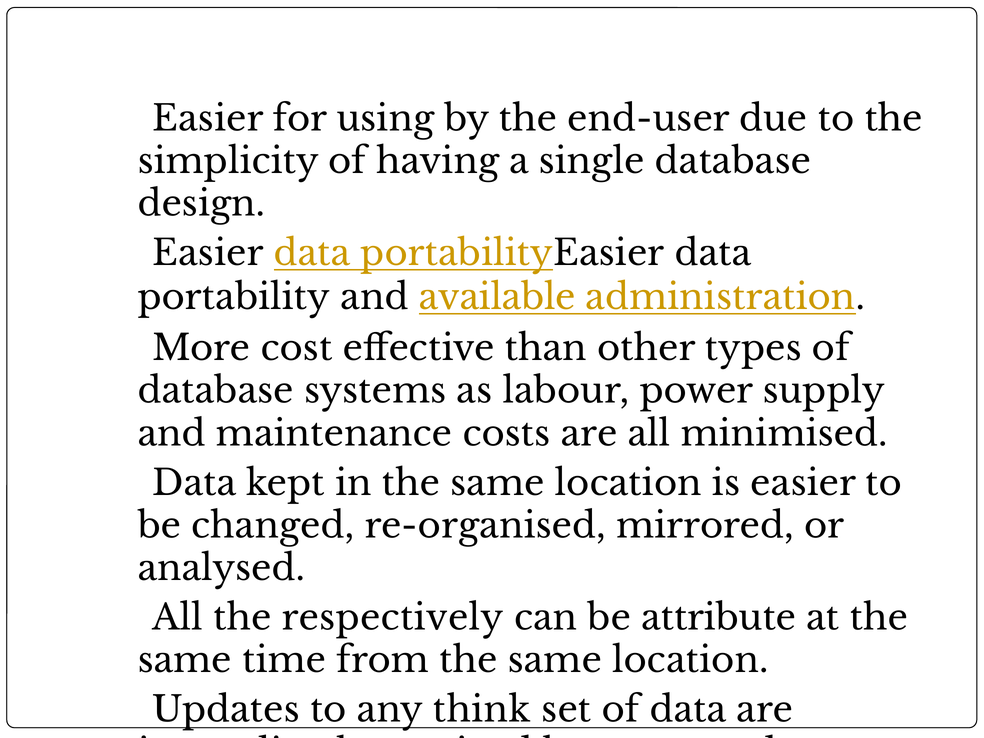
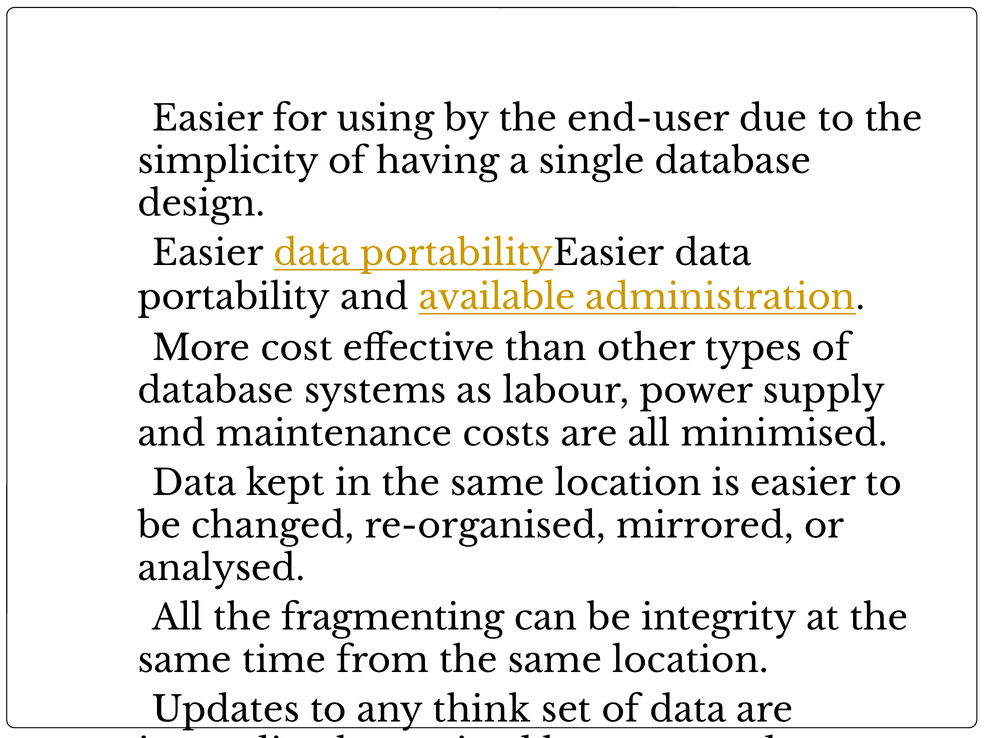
respectively: respectively -> fragmenting
attribute: attribute -> integrity
